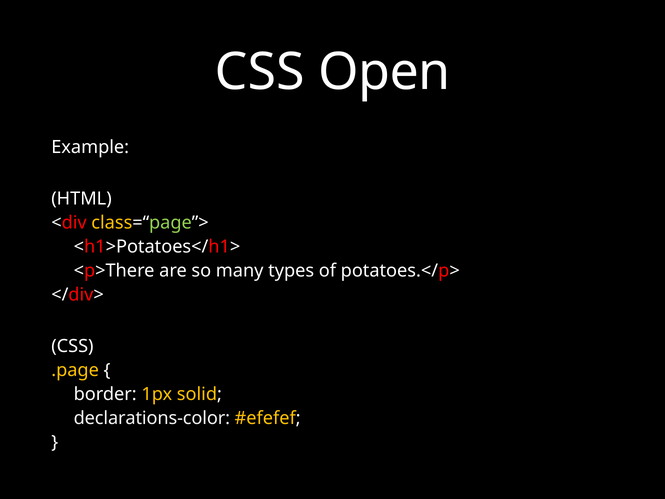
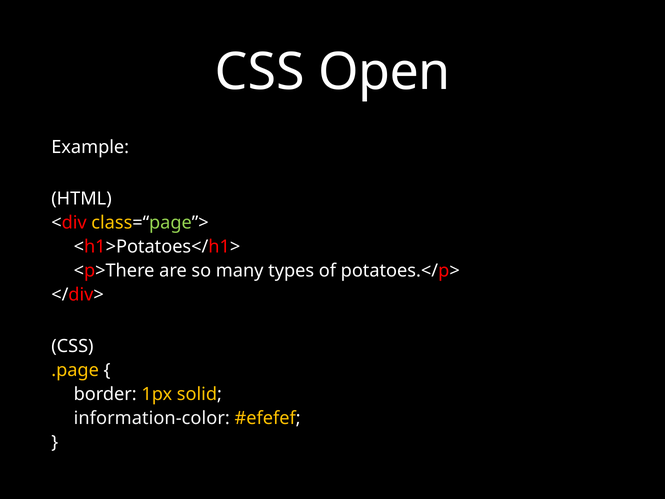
declarations-color: declarations-color -> information-color
